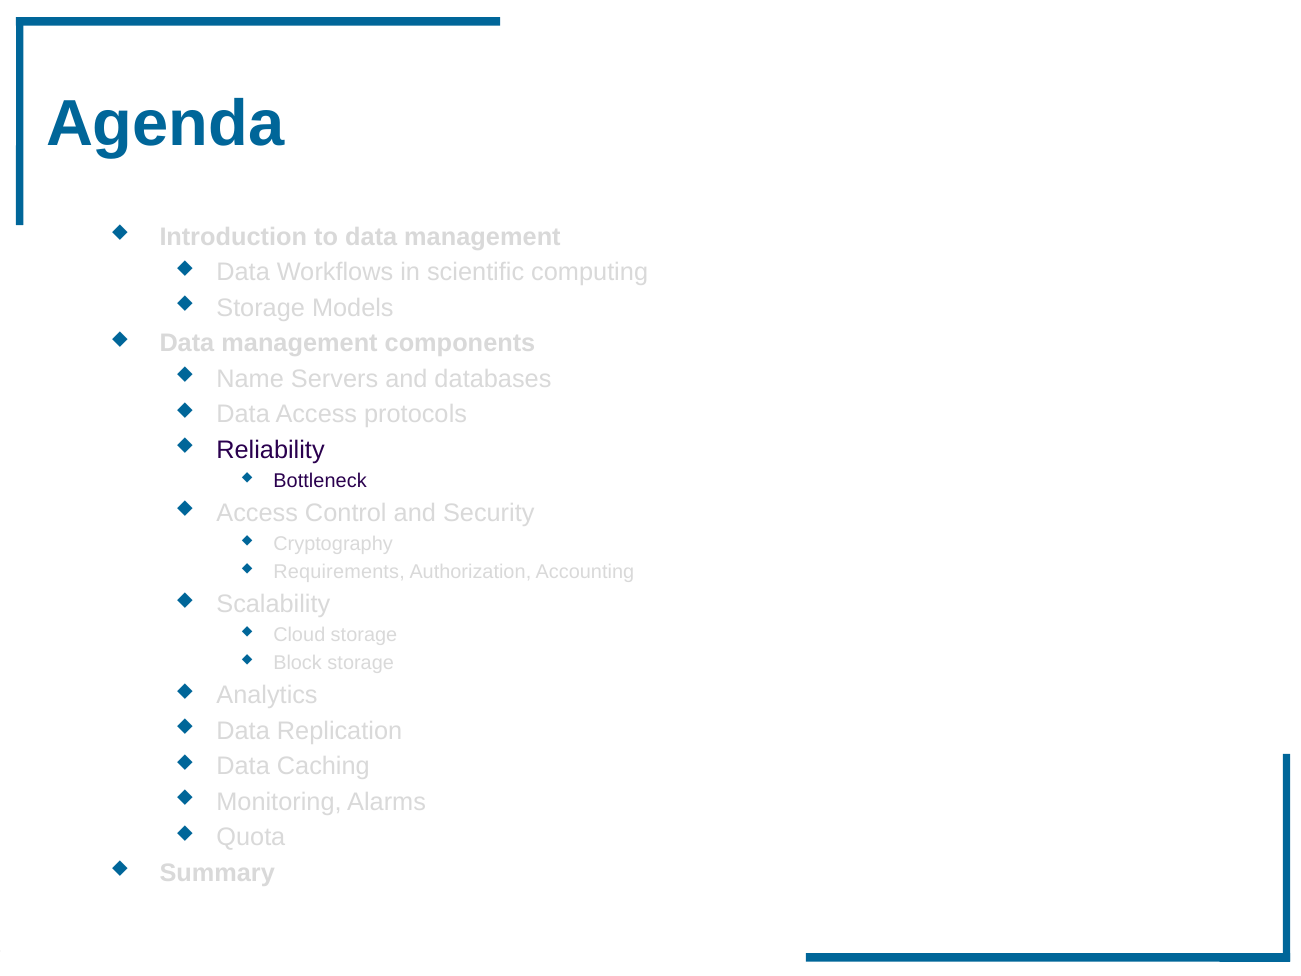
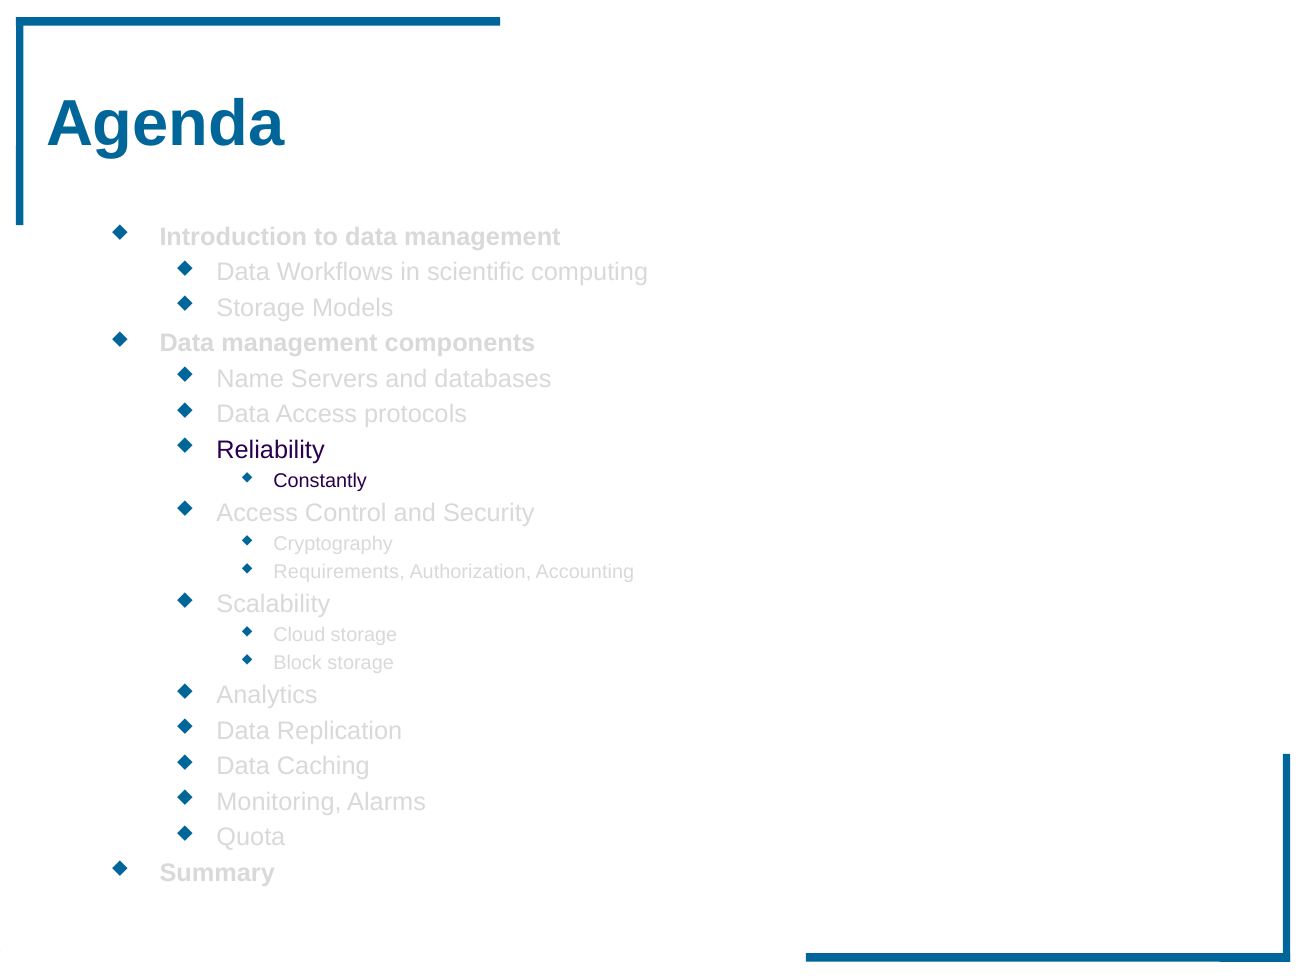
Bottleneck: Bottleneck -> Constantly
